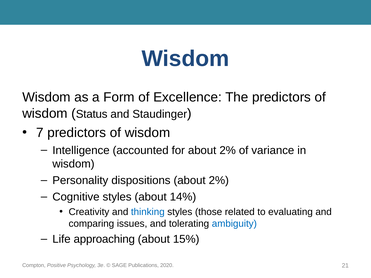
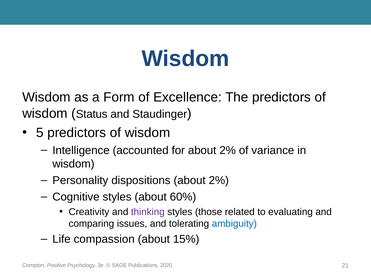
7: 7 -> 5
14%: 14% -> 60%
thinking colour: blue -> purple
approaching: approaching -> compassion
